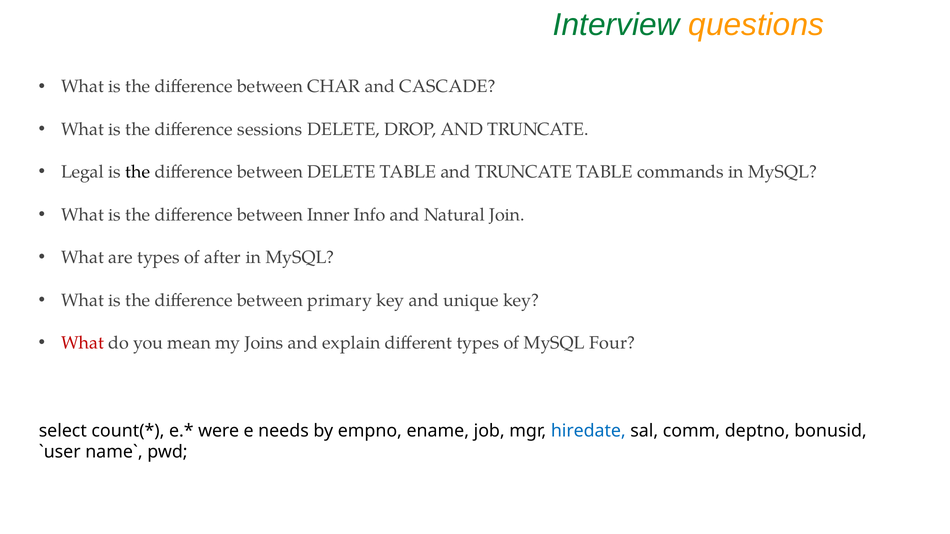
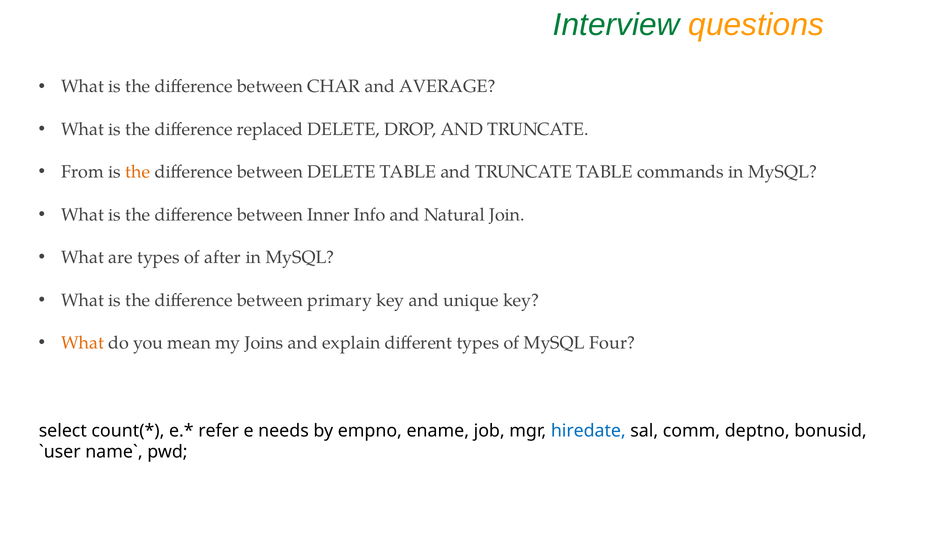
CASCADE: CASCADE -> AVERAGE
sessions: sessions -> replaced
Legal: Legal -> From
the at (138, 172) colour: black -> orange
What at (82, 343) colour: red -> orange
were: were -> refer
